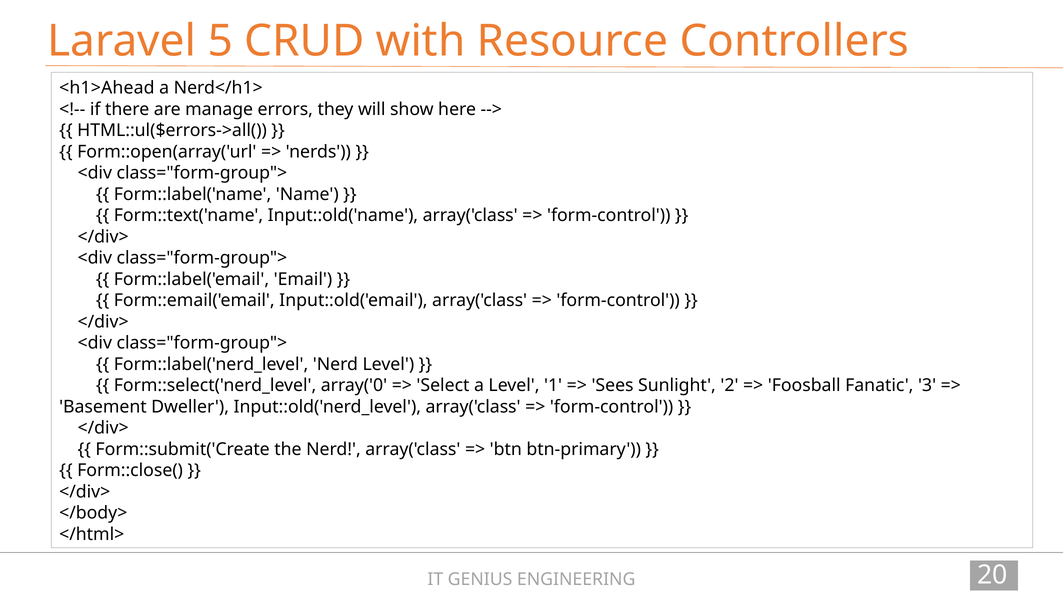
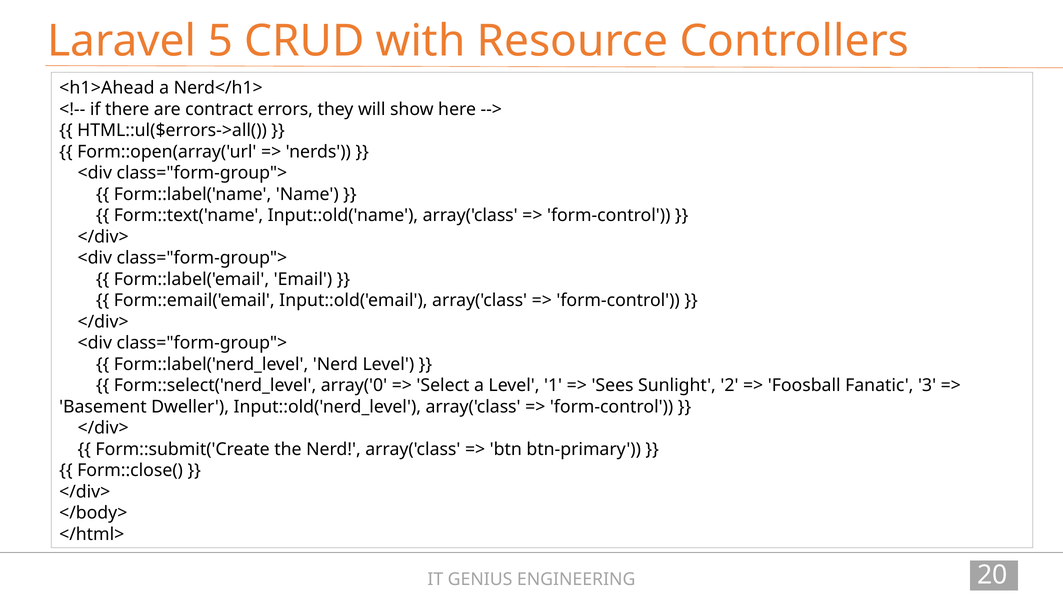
manage: manage -> contract
